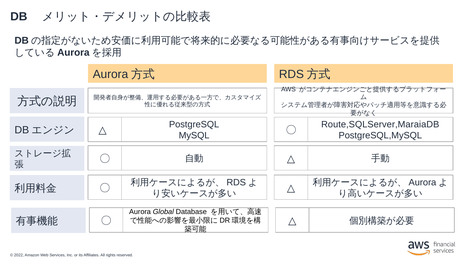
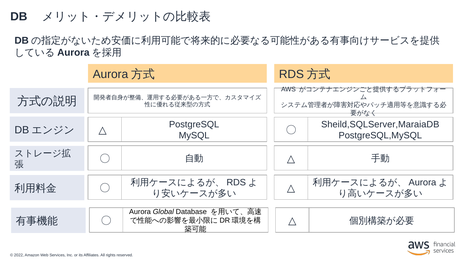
Route,SQLServer,MaraiaDB: Route,SQLServer,MaraiaDB -> Sheild,SQLServer,MaraiaDB
